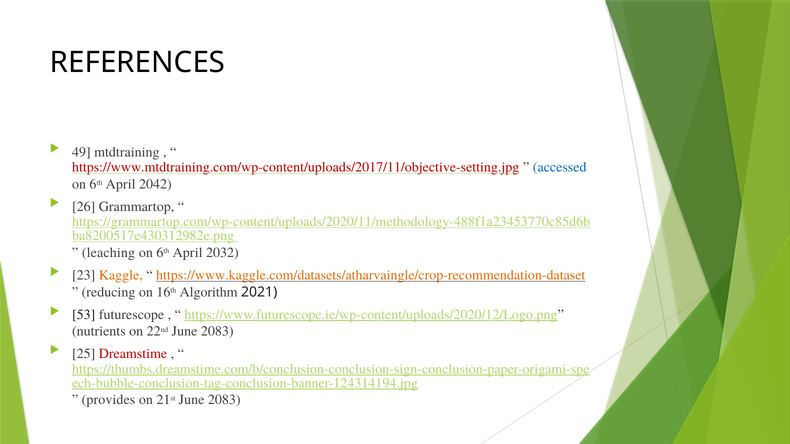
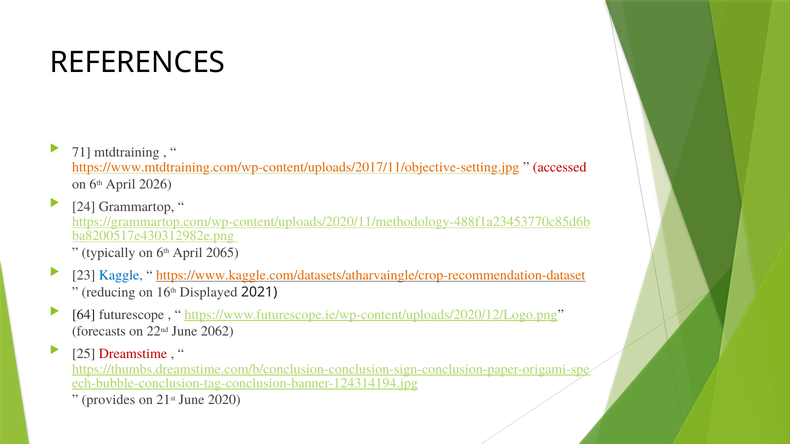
49: 49 -> 71
https://www.mtdtraining.com/wp-content/uploads/2017/11/objective-setting.jpg colour: red -> orange
accessed colour: blue -> red
2042: 2042 -> 2026
26: 26 -> 24
leaching: leaching -> typically
2032: 2032 -> 2065
Kaggle colour: orange -> blue
Algorithm: Algorithm -> Displayed
53: 53 -> 64
nutrients: nutrients -> forecasts
22nd June 2083: 2083 -> 2062
21st June 2083: 2083 -> 2020
